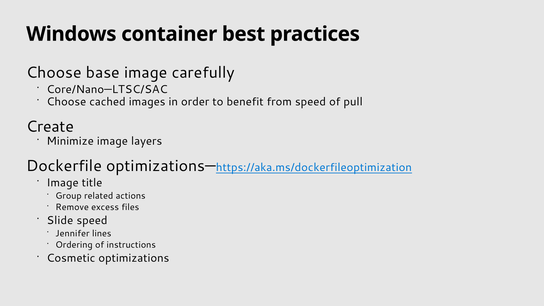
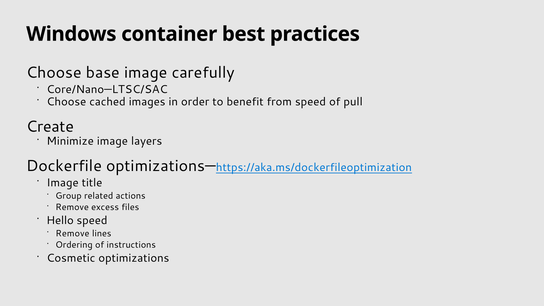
Slide: Slide -> Hello
Jennifer at (72, 233): Jennifer -> Remove
